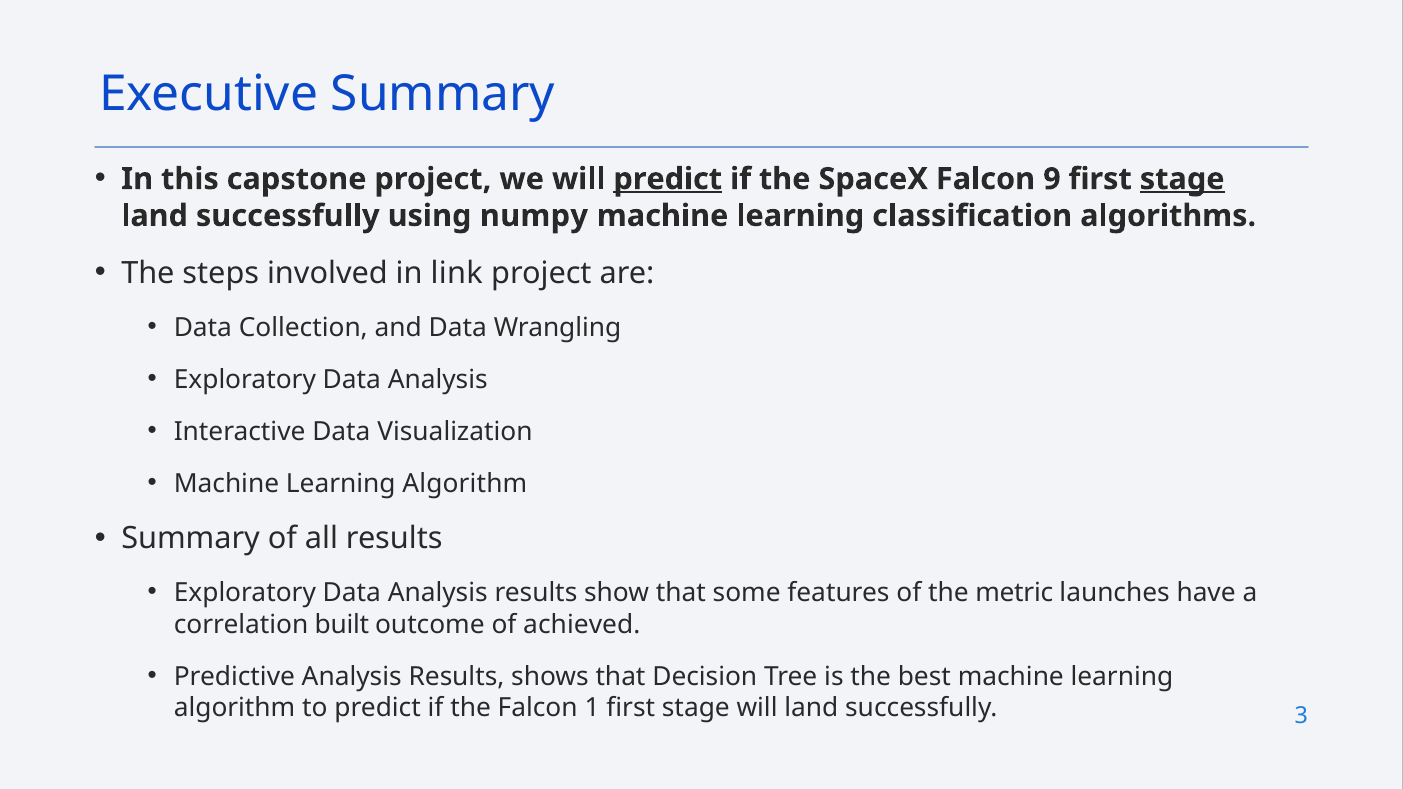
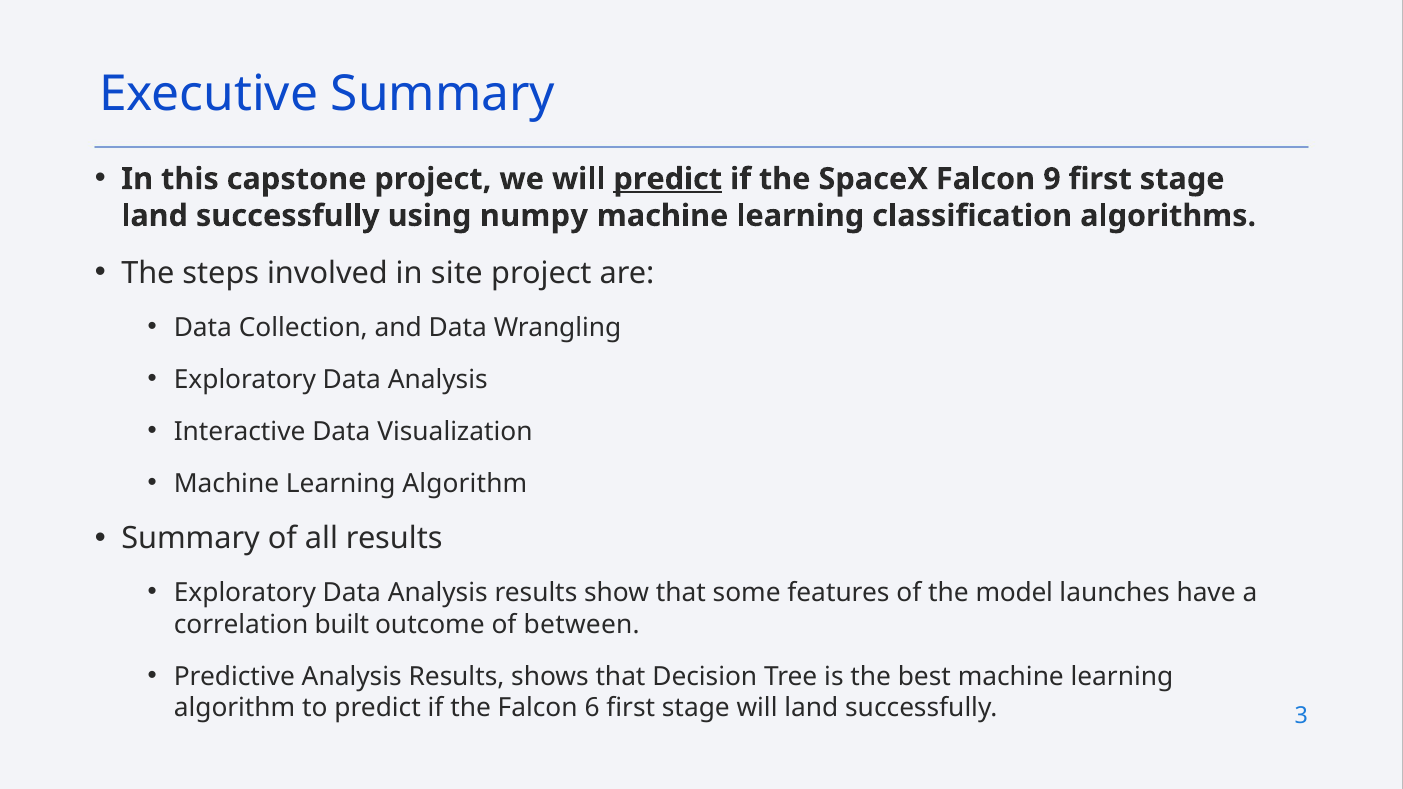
stage at (1182, 179) underline: present -> none
link: link -> site
metric: metric -> model
achieved: achieved -> between
1: 1 -> 6
